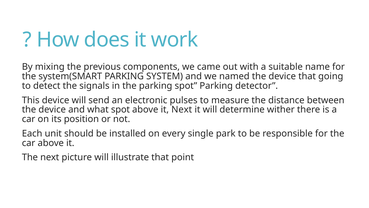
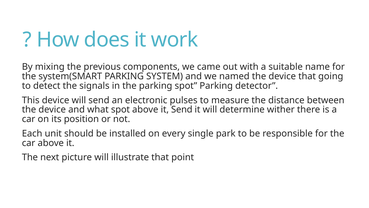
it Next: Next -> Send
